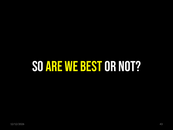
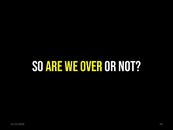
BEST: BEST -> OVER
